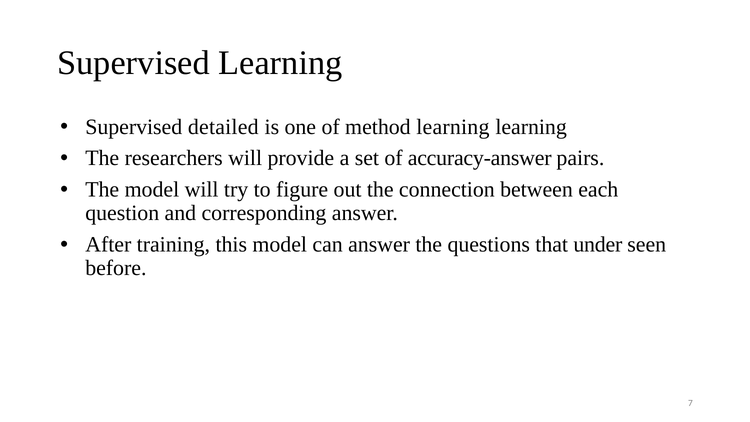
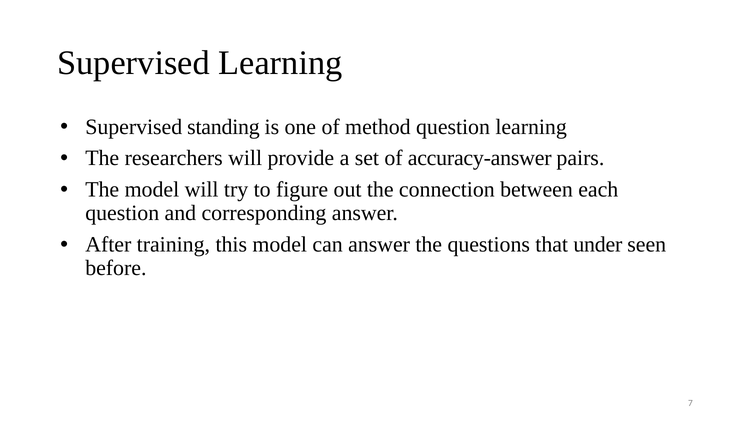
detailed: detailed -> standing
method learning: learning -> question
